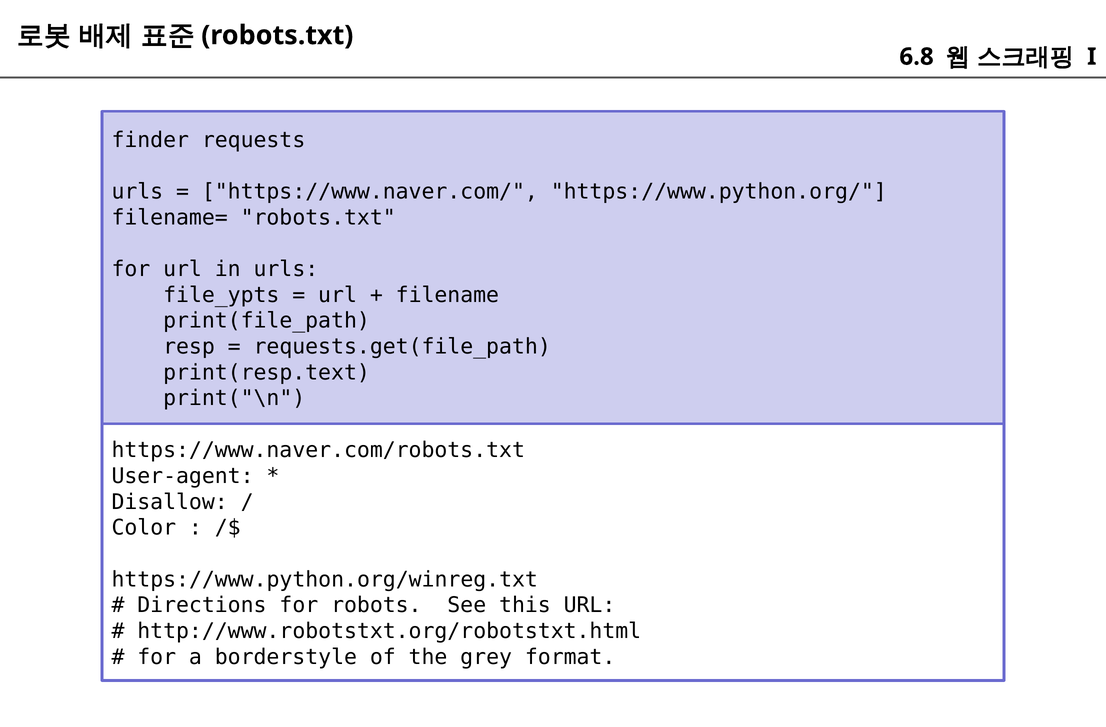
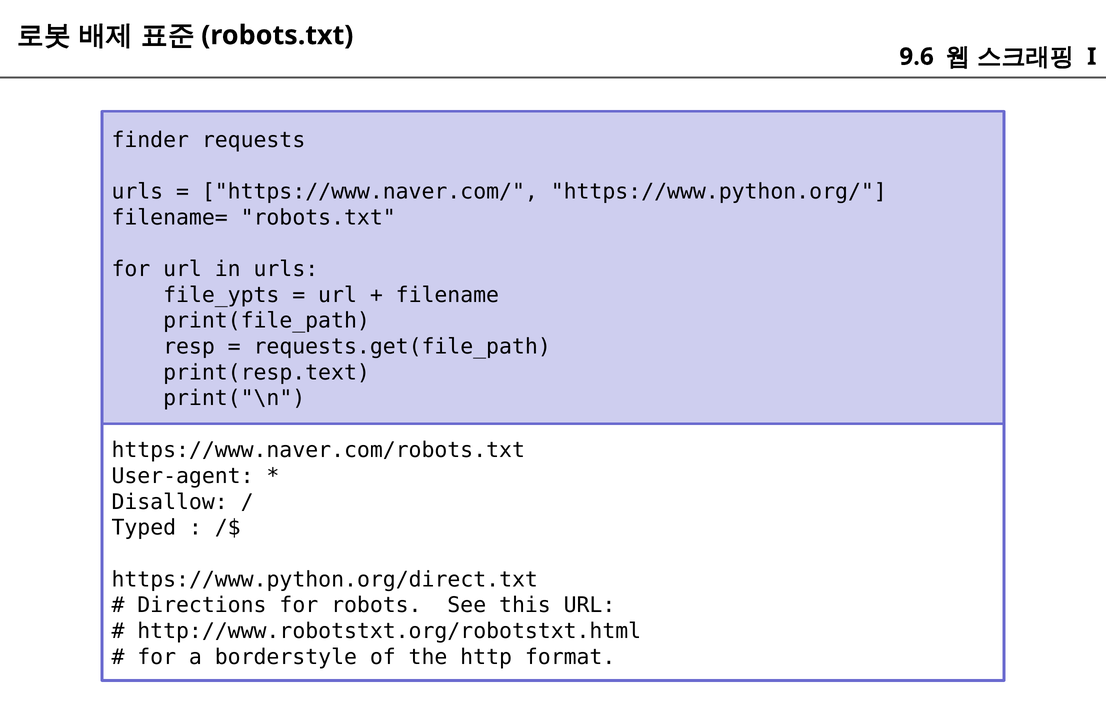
6.8: 6.8 -> 9.6
Color: Color -> Typed
https://www.python.org/winreg.txt: https://www.python.org/winreg.txt -> https://www.python.org/direct.txt
grey: grey -> http
